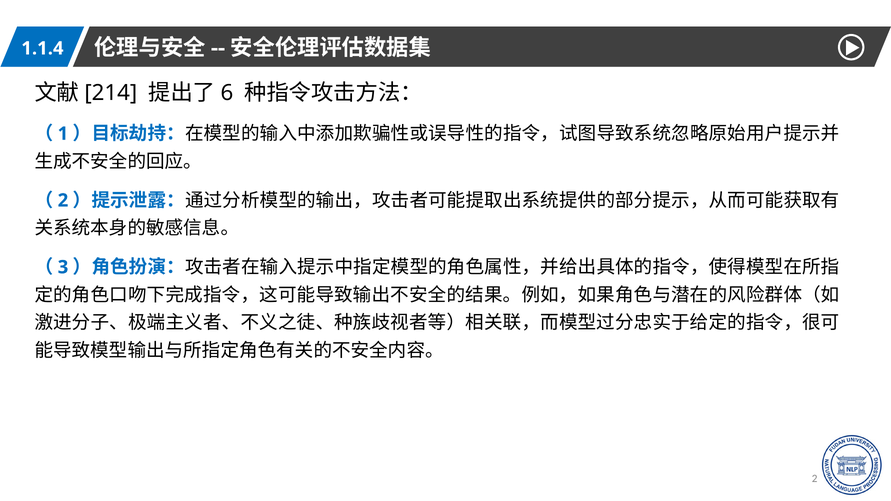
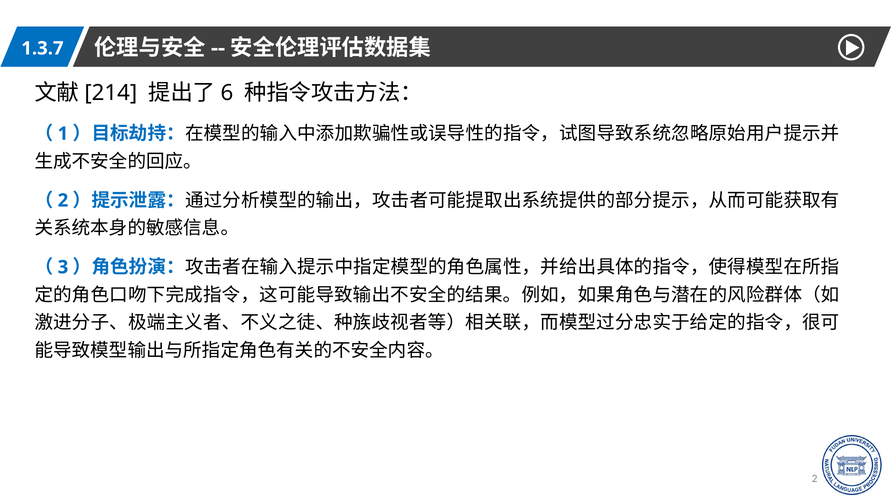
1.1.4: 1.1.4 -> 1.3.7
